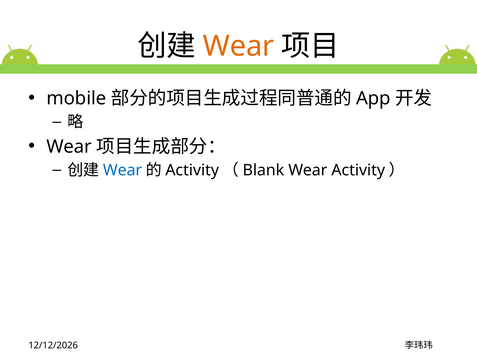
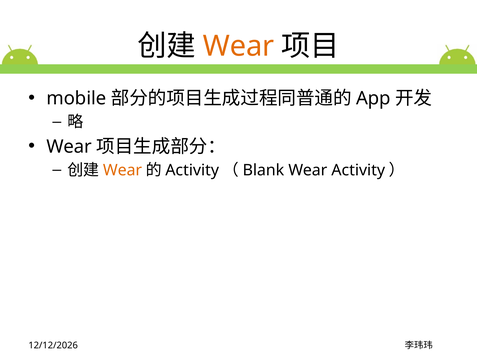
Wear at (122, 170) colour: blue -> orange
